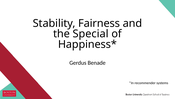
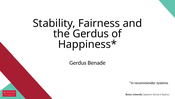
the Special: Special -> Gerdus
